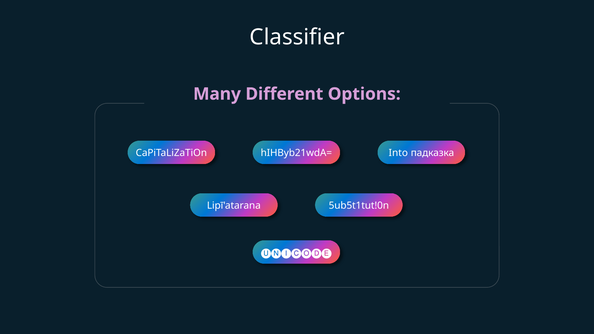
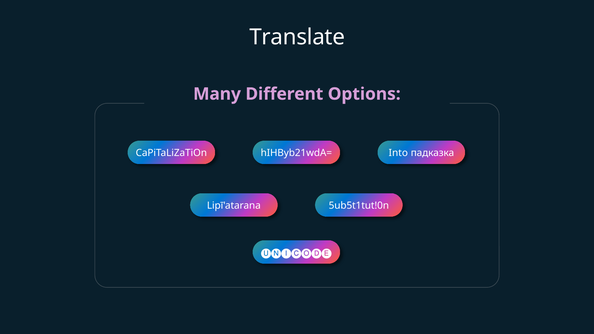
Classifier: Classifier -> Translate
